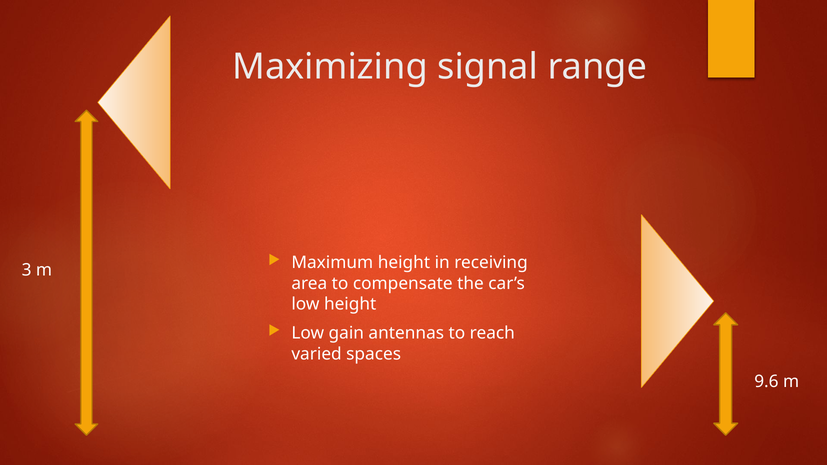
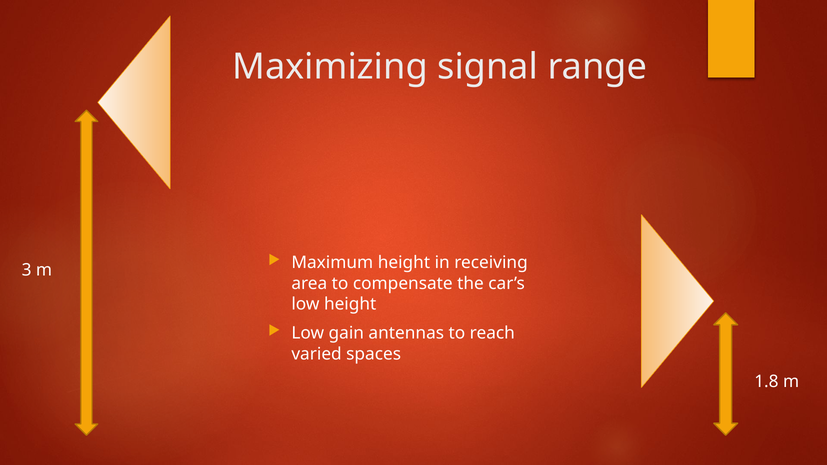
9.6: 9.6 -> 1.8
